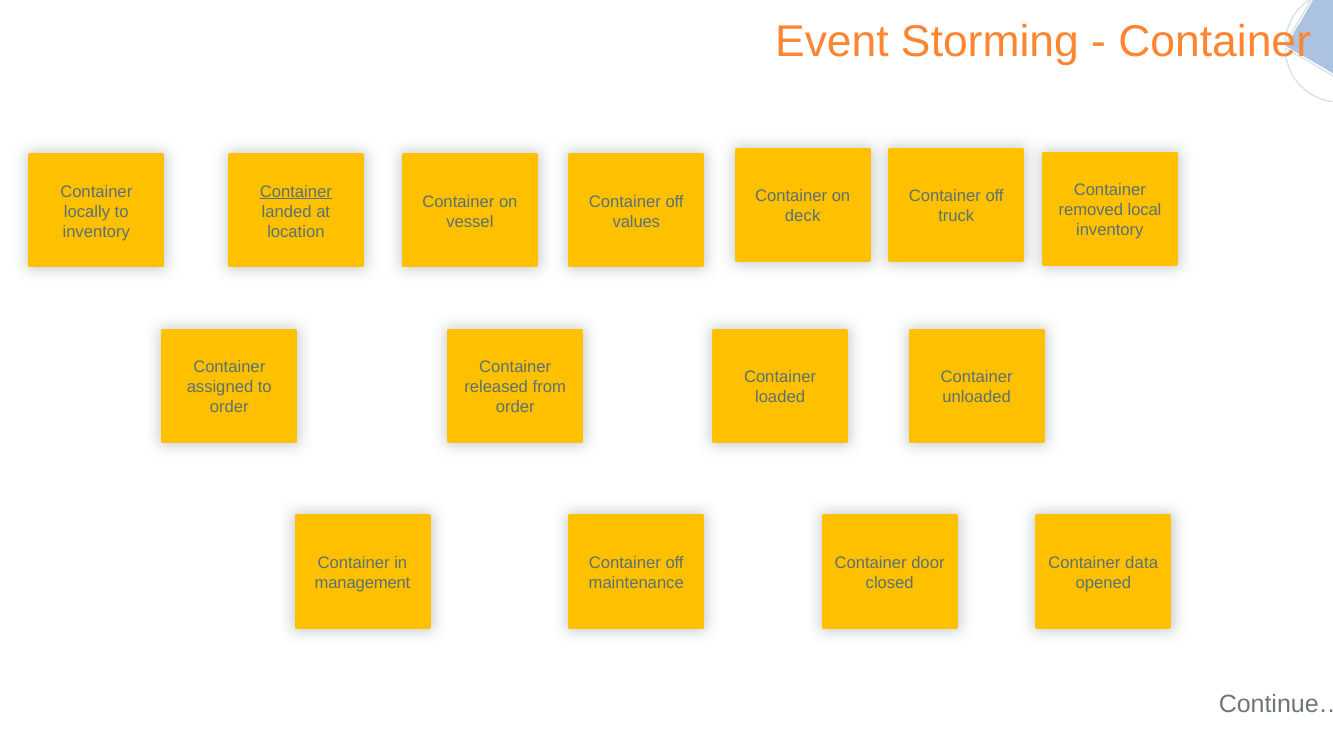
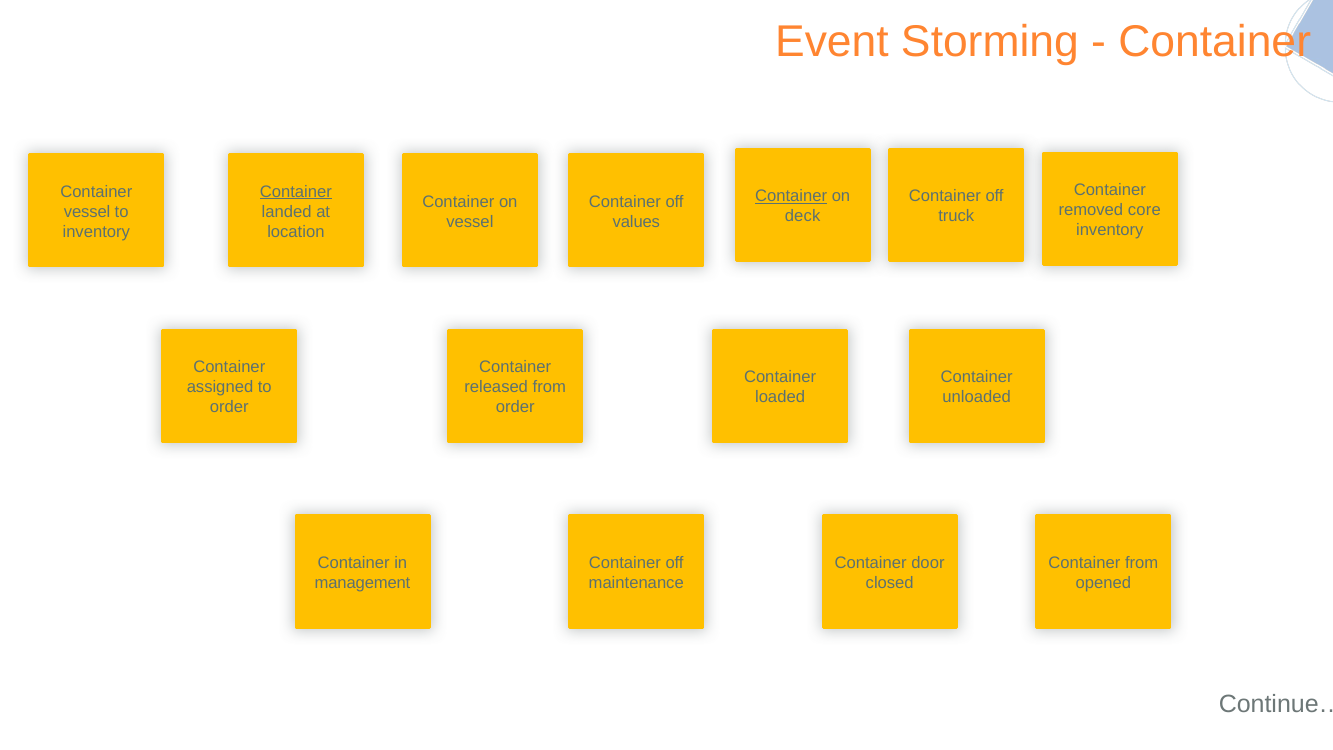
Container at (791, 196) underline: none -> present
local: local -> core
locally at (87, 211): locally -> vessel
Container data: data -> from
